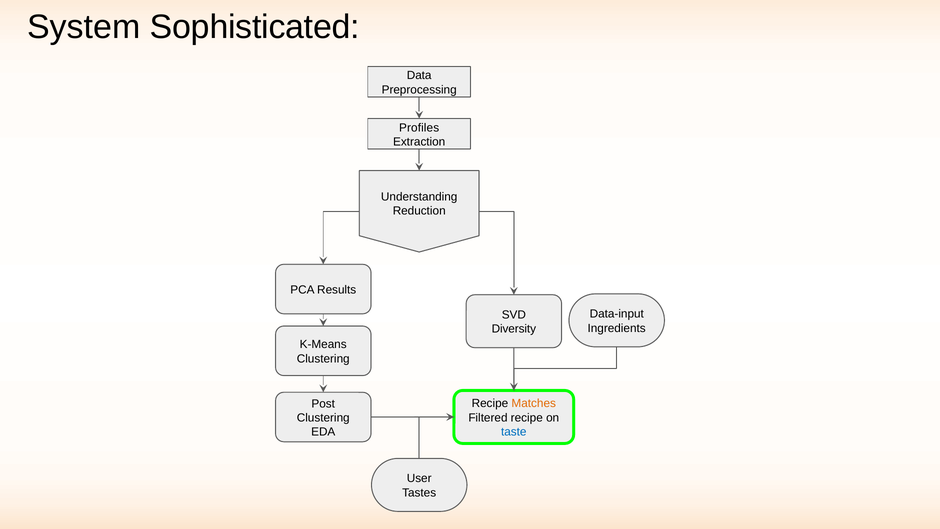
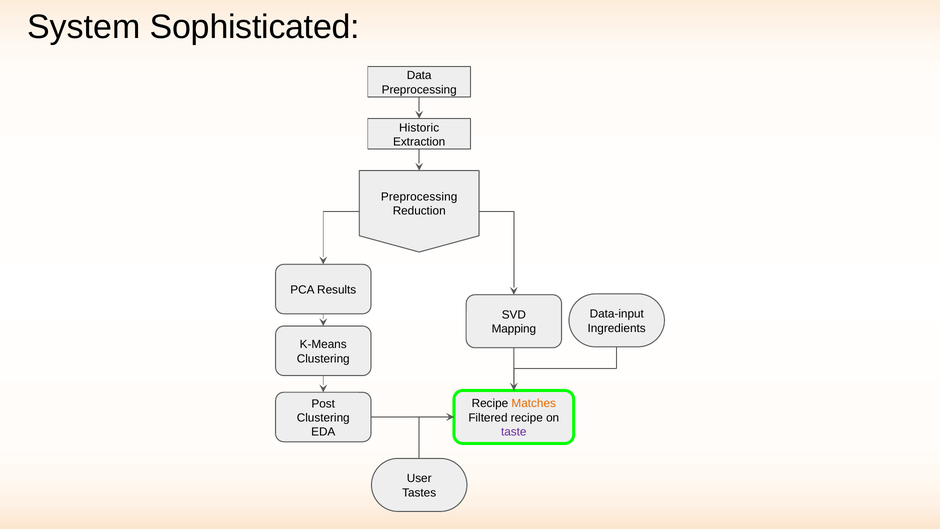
Profiles: Profiles -> Historic
Understanding at (419, 197): Understanding -> Preprocessing
Diversity: Diversity -> Mapping
taste colour: blue -> purple
